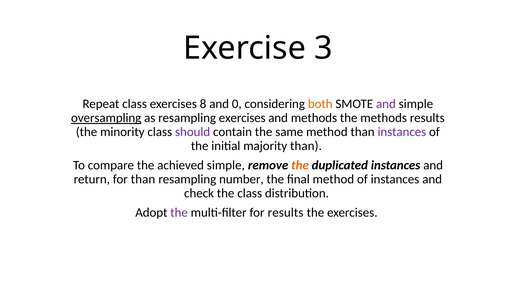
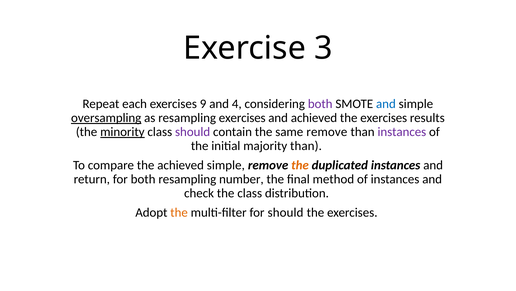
Repeat class: class -> each
8: 8 -> 9
0: 0 -> 4
both at (320, 104) colour: orange -> purple
and at (386, 104) colour: purple -> blue
and methods: methods -> achieved
methods at (384, 118): methods -> exercises
minority underline: none -> present
same method: method -> remove
for than: than -> both
the at (179, 212) colour: purple -> orange
for results: results -> should
